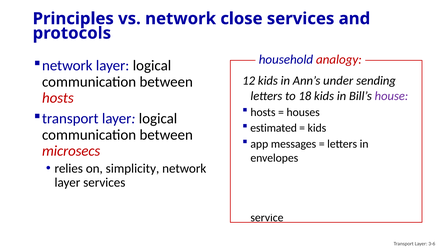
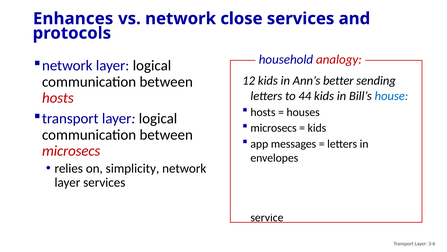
Principles: Principles -> Enhances
under: under -> better
18: 18 -> 44
house colour: purple -> blue
estimated at (274, 128): estimated -> microsecs
